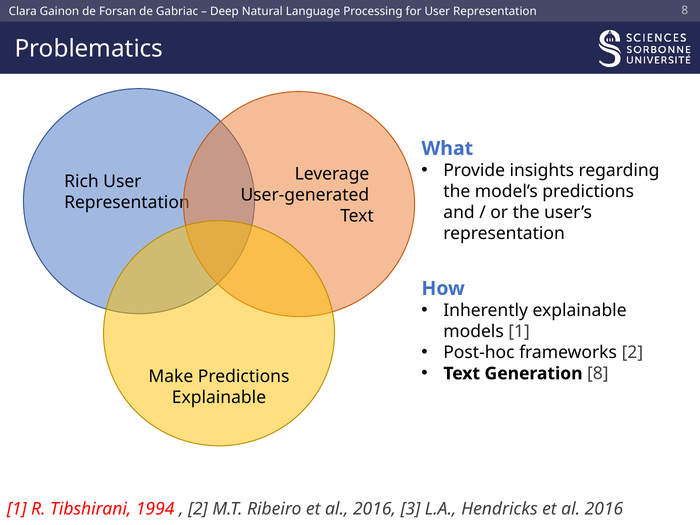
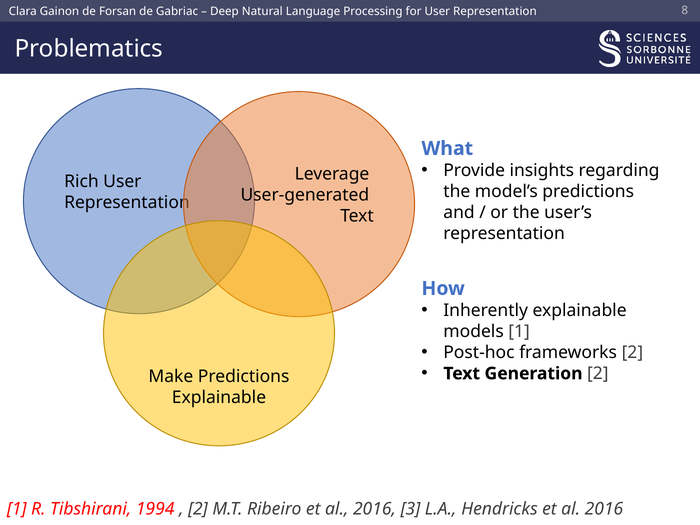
Generation 8: 8 -> 2
